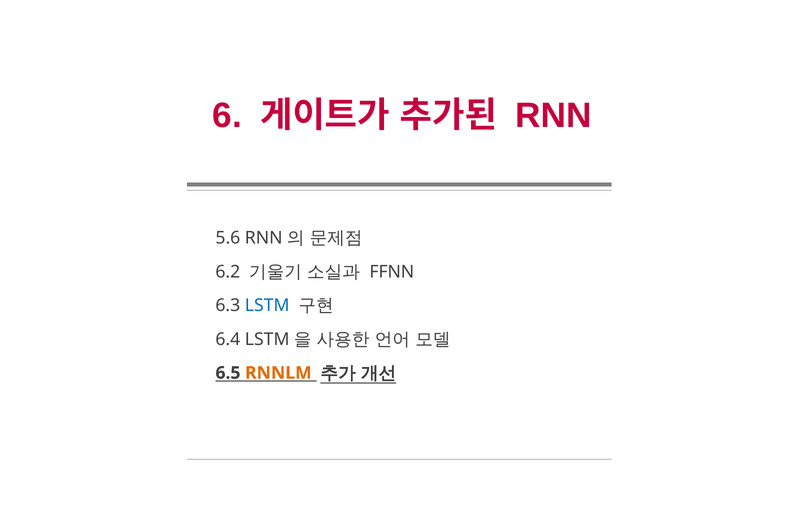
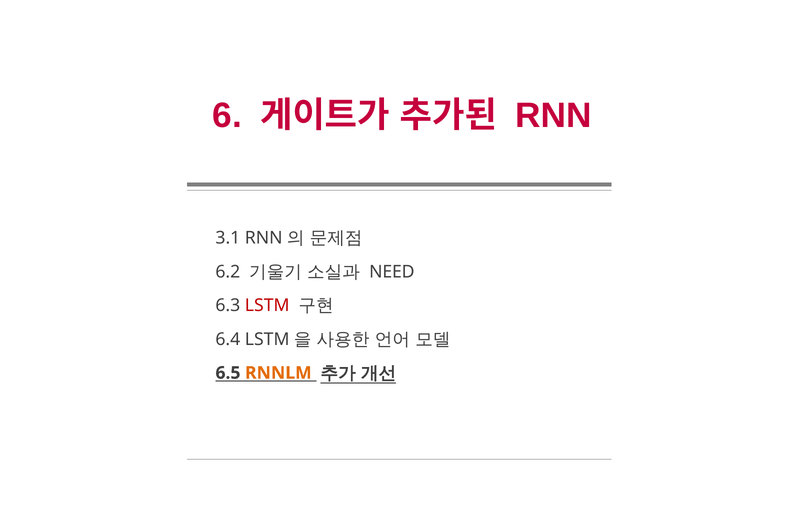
5.6: 5.6 -> 3.1
FFNN: FFNN -> NEED
LSTM colour: blue -> red
